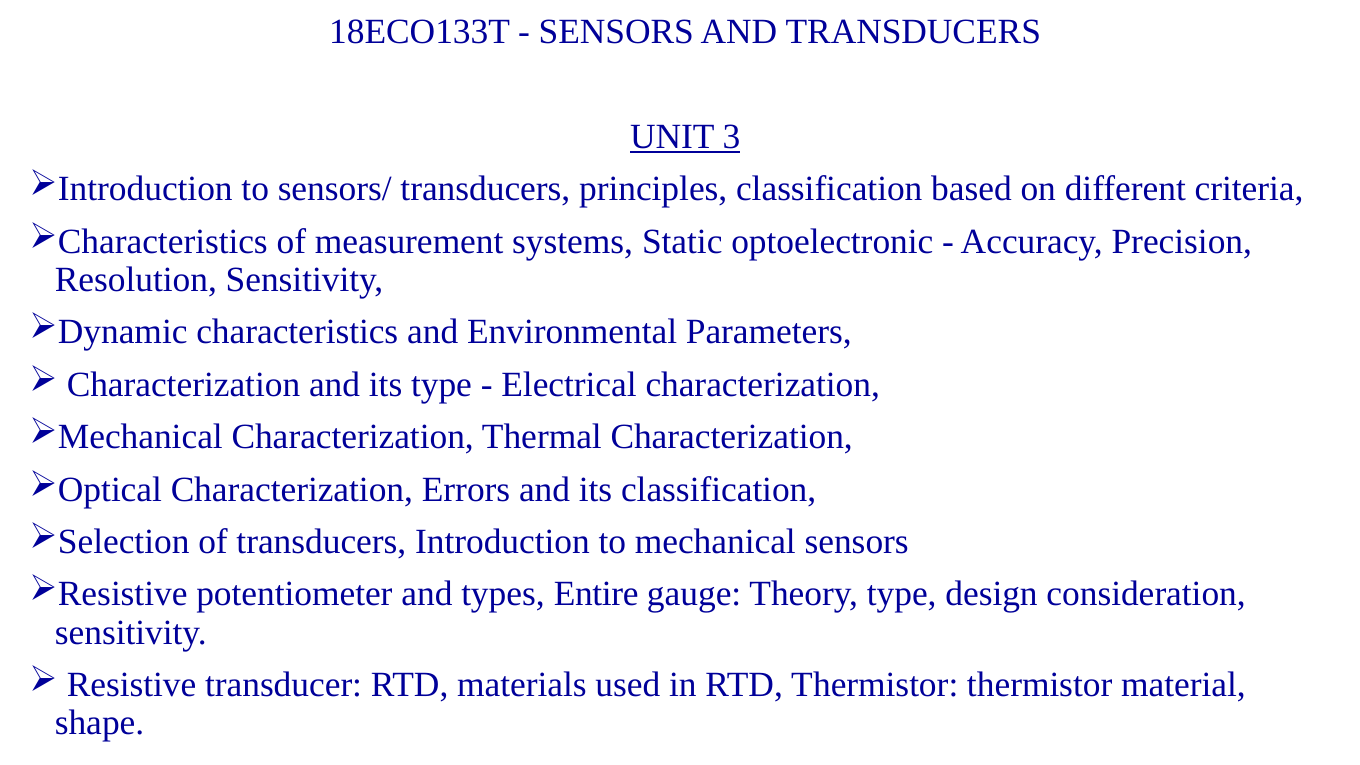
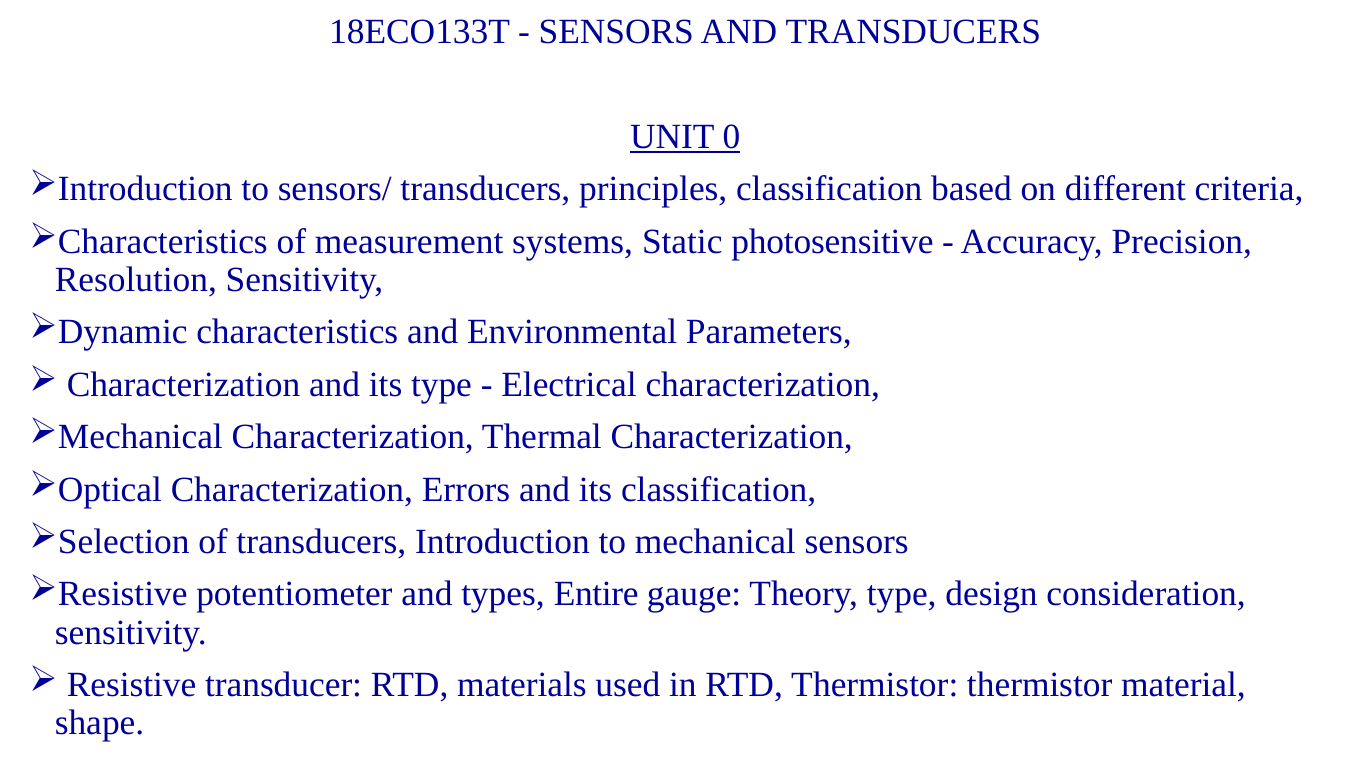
3: 3 -> 0
optoelectronic: optoelectronic -> photosensitive
